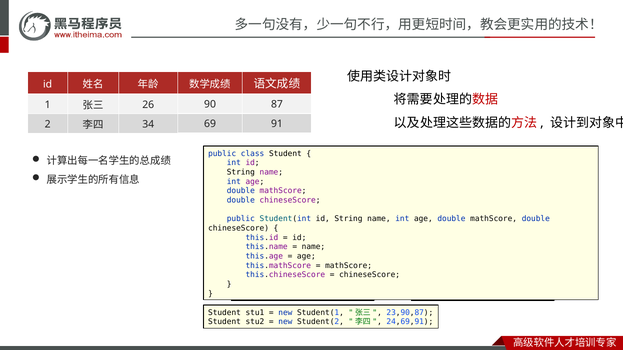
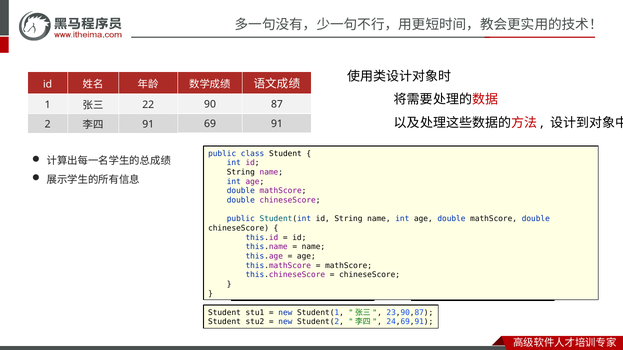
26: 26 -> 22
34 at (148, 124): 34 -> 91
